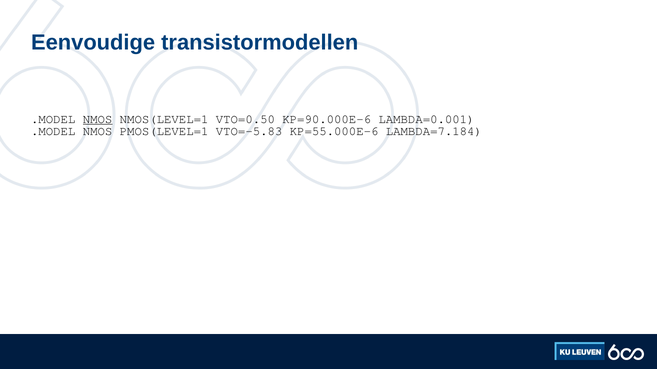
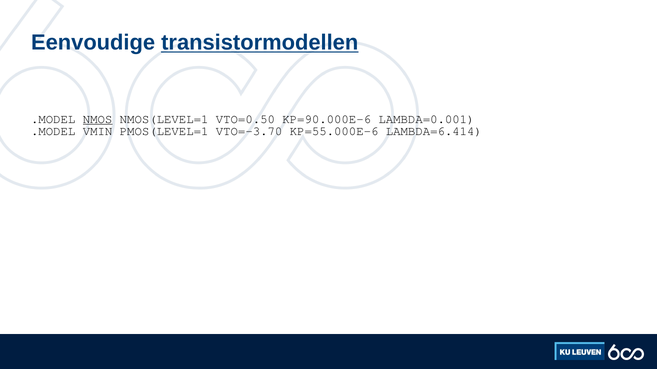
transistormodellen underline: none -> present
NMOS at (98, 132): NMOS -> VMIN
VTO=-5.83: VTO=-5.83 -> VTO=-3.70
LAMBDA=7.184: LAMBDA=7.184 -> LAMBDA=6.414
